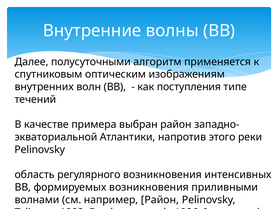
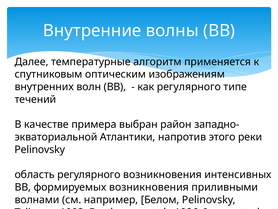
полусуточными: полусуточными -> температурные
как поступления: поступления -> регулярного
например Район: Район -> Белом
